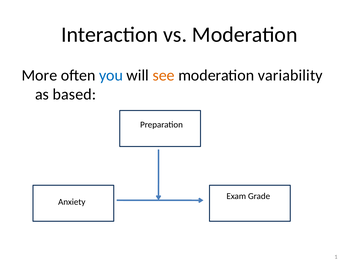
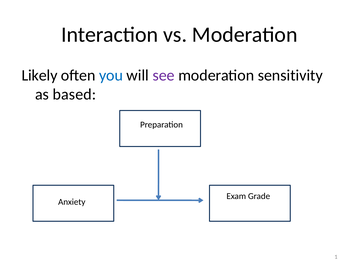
More: More -> Likely
see colour: orange -> purple
variability: variability -> sensitivity
